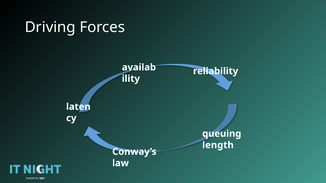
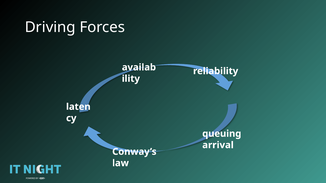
length: length -> arrival
